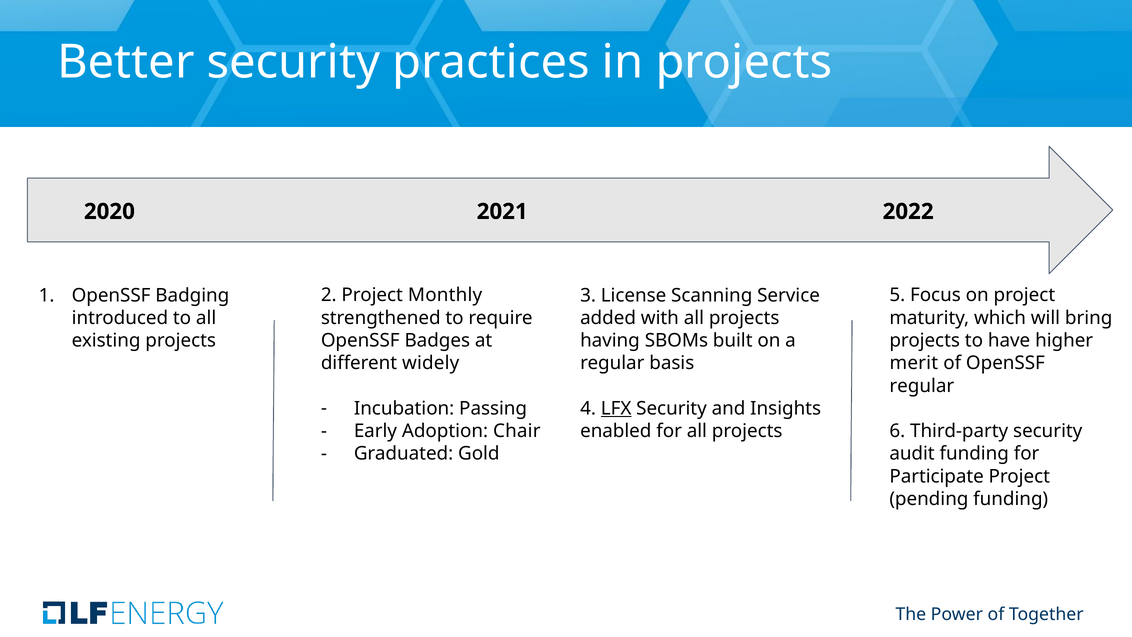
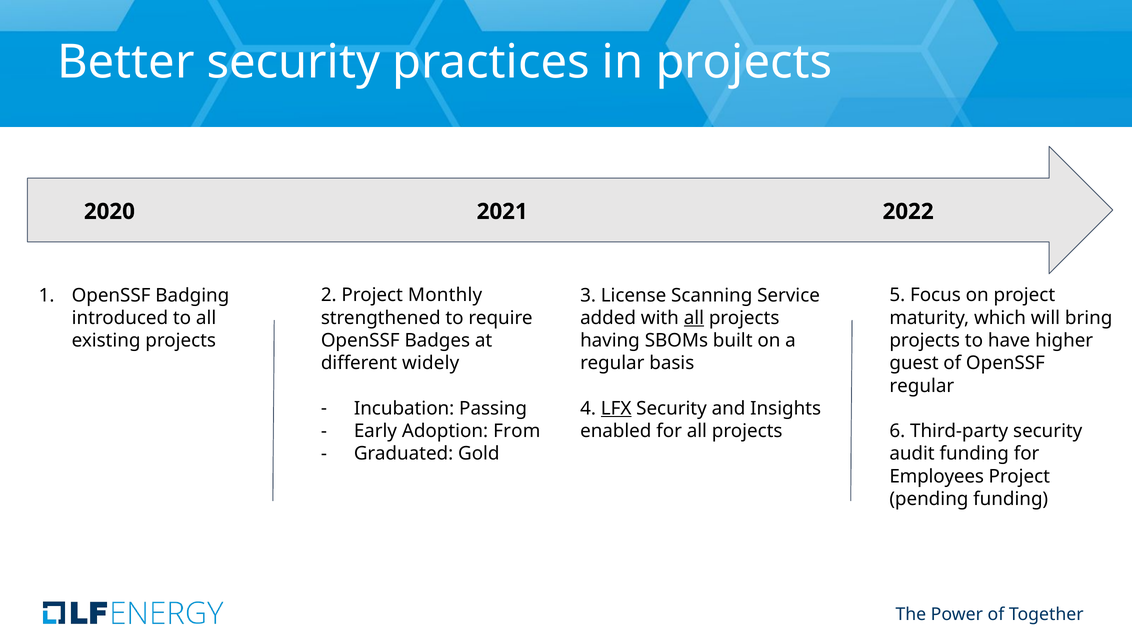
all at (694, 318) underline: none -> present
merit: merit -> guest
Chair: Chair -> From
Participate: Participate -> Employees
